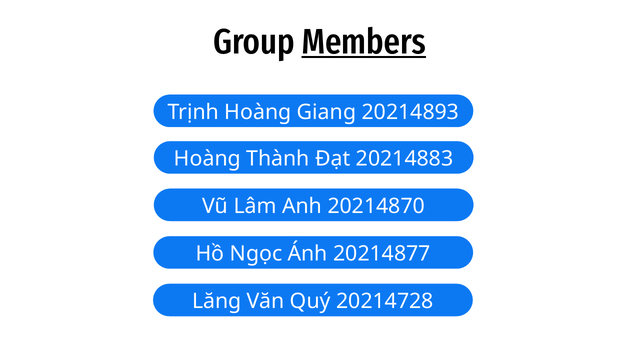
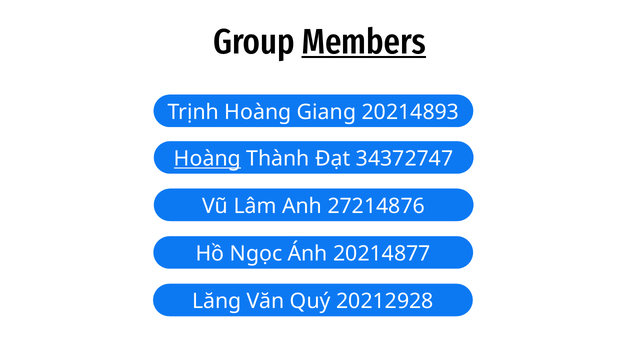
Hoàng at (207, 159) underline: none -> present
20214883: 20214883 -> 34372747
20214870: 20214870 -> 27214876
20214728: 20214728 -> 20212928
